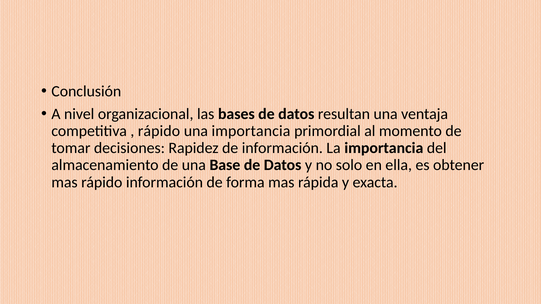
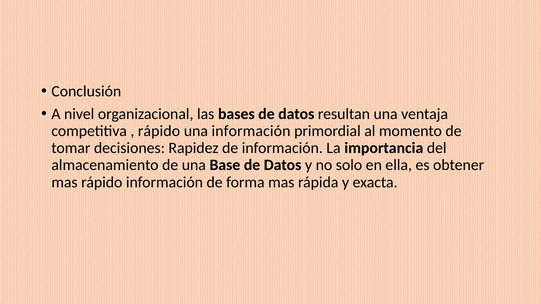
una importancia: importancia -> información
